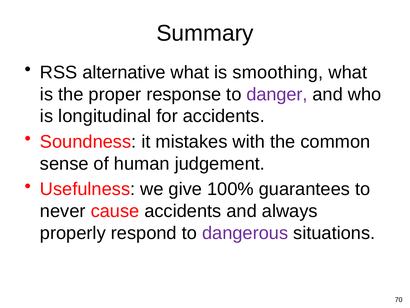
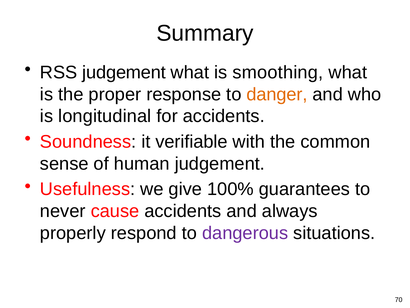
RSS alternative: alternative -> judgement
danger colour: purple -> orange
mistakes: mistakes -> verifiable
